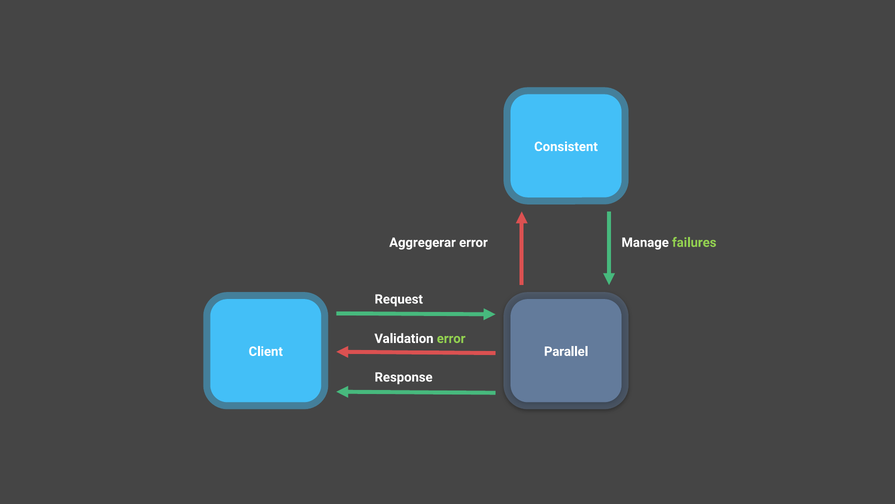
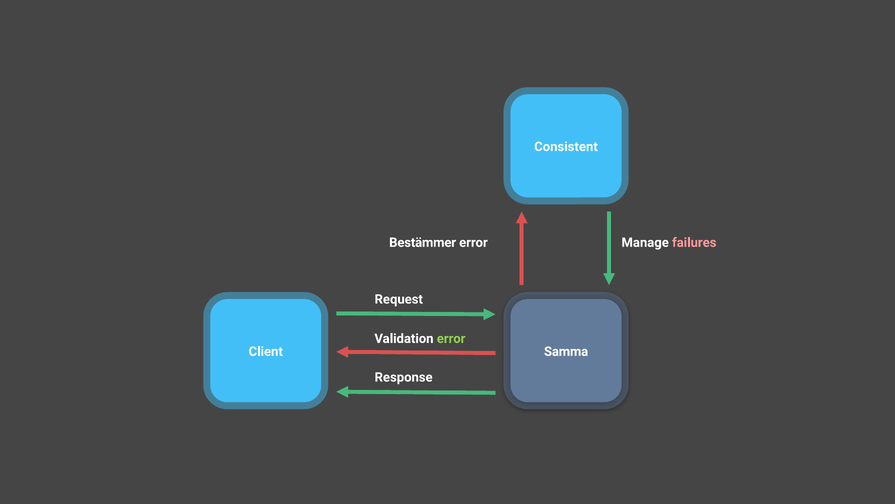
Aggregerar: Aggregerar -> Bestämmer
failures colour: light green -> pink
Parallel: Parallel -> Samma
